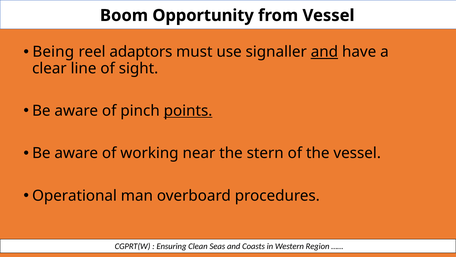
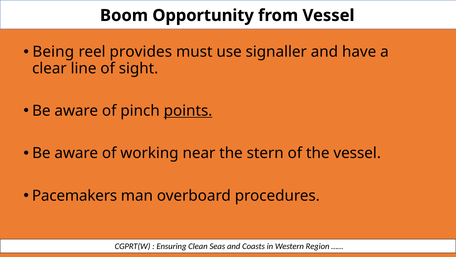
adaptors: adaptors -> provides
and at (324, 52) underline: present -> none
Operational: Operational -> Pacemakers
